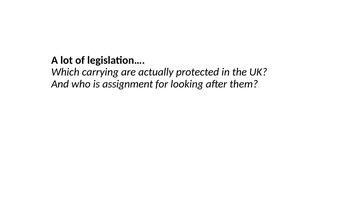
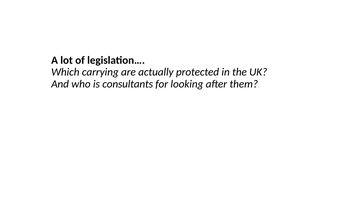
assignment: assignment -> consultants
